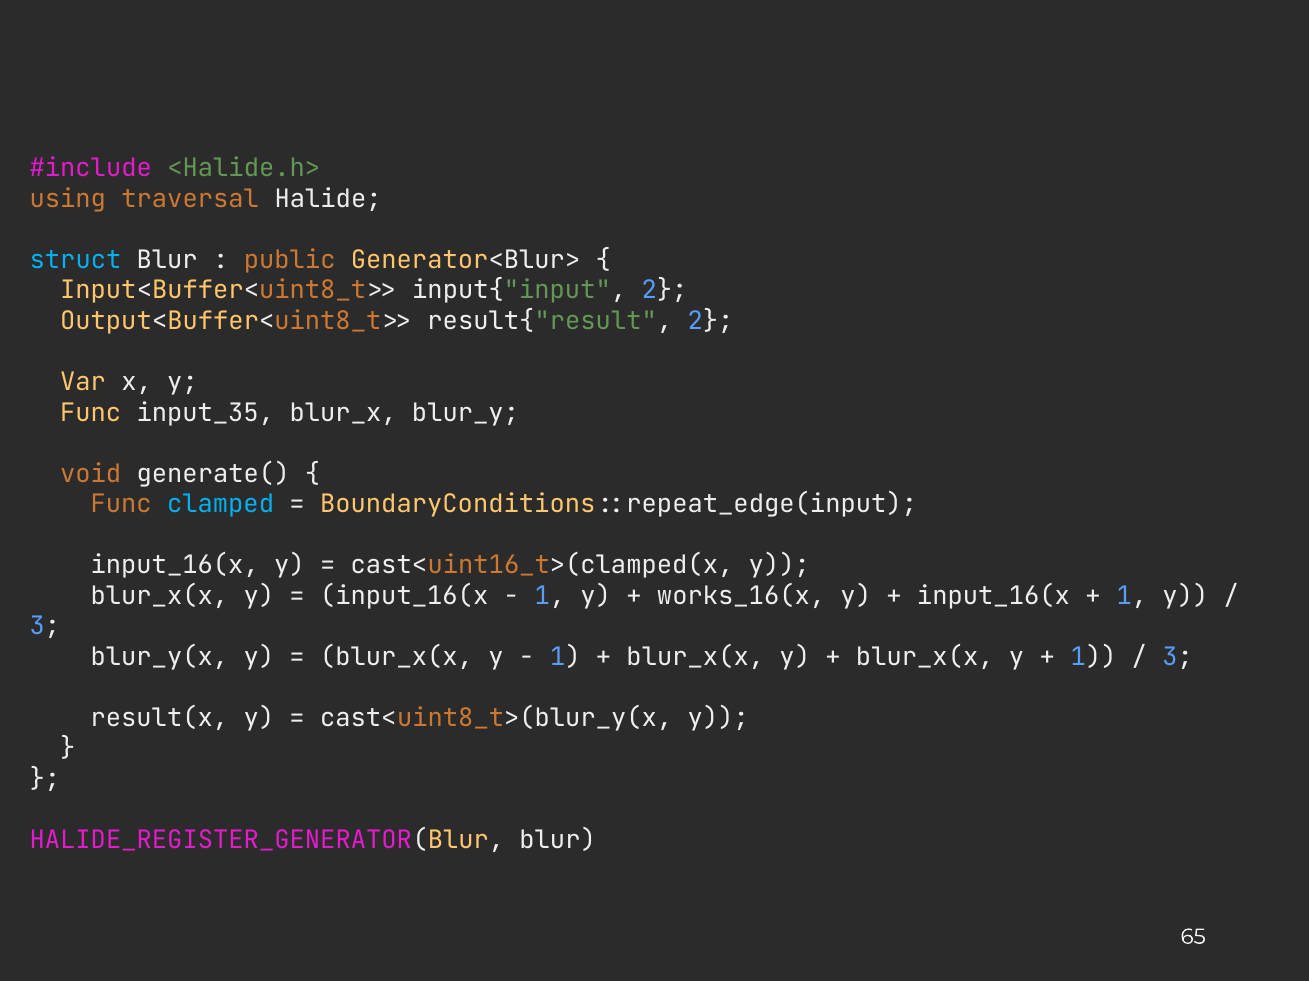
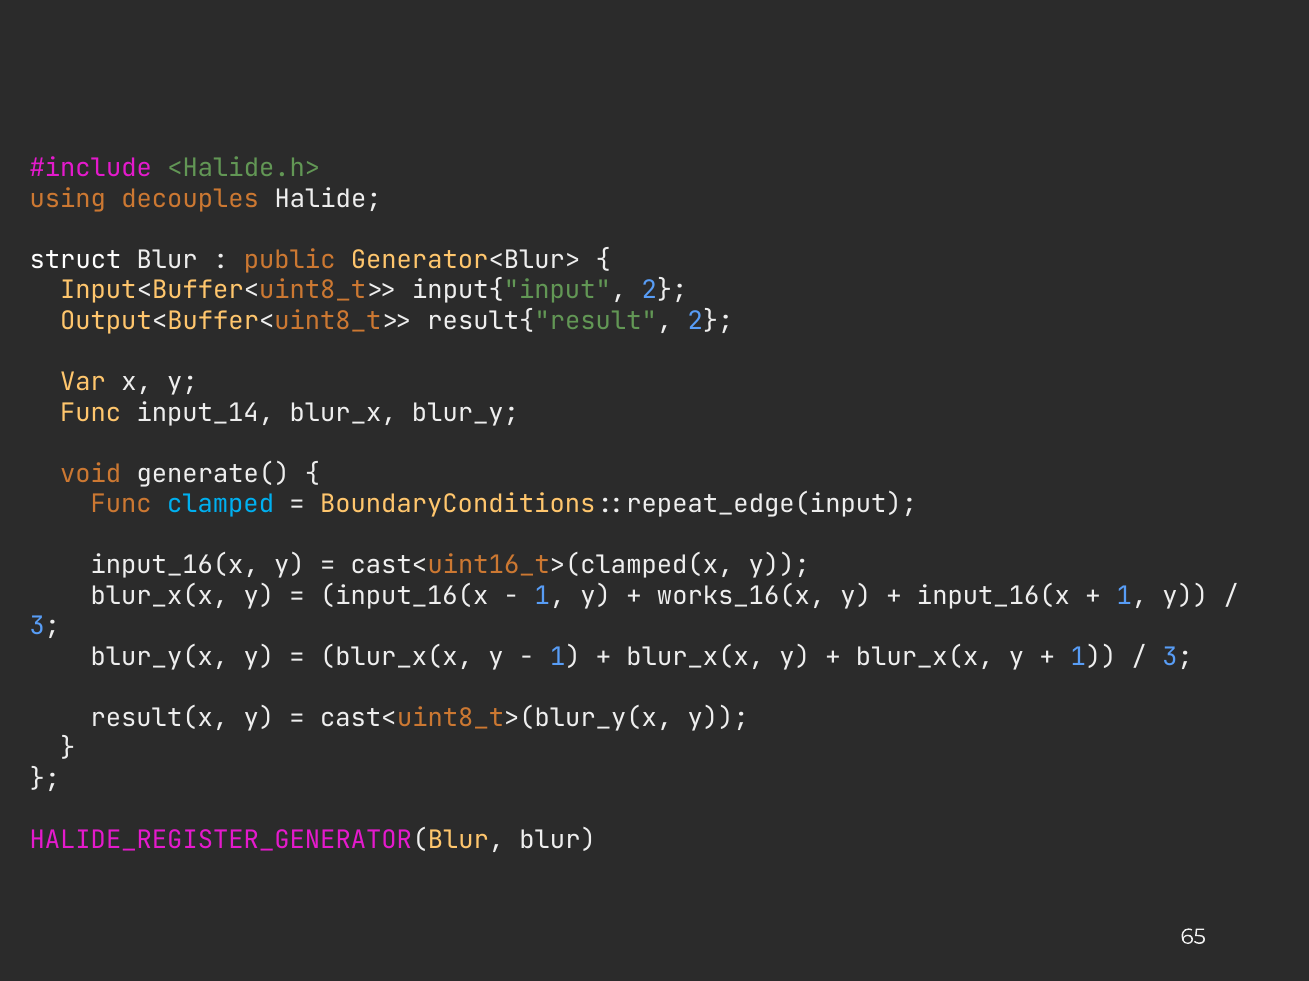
traversal: traversal -> decouples
struct colour: light blue -> white
input_35: input_35 -> input_14
